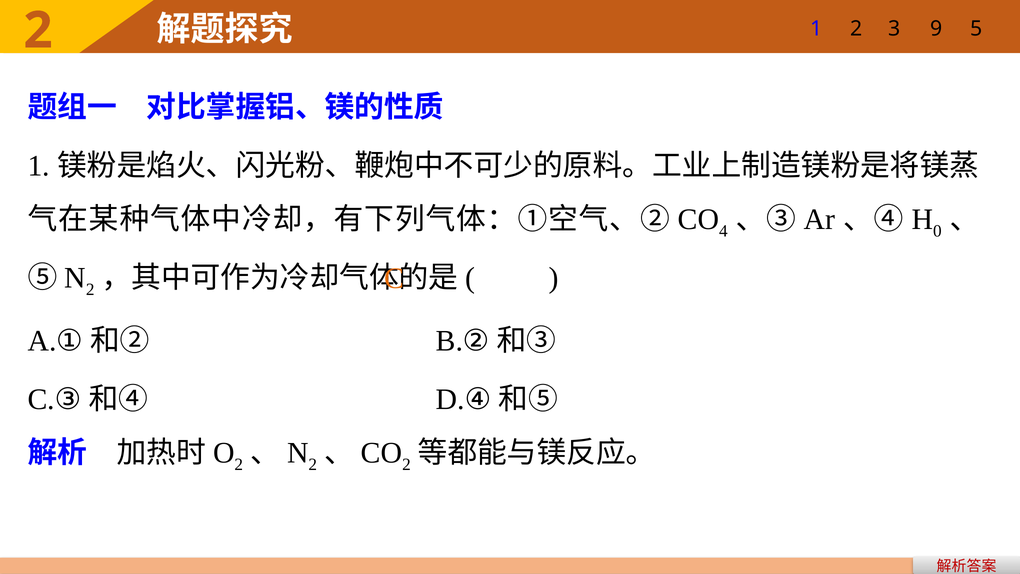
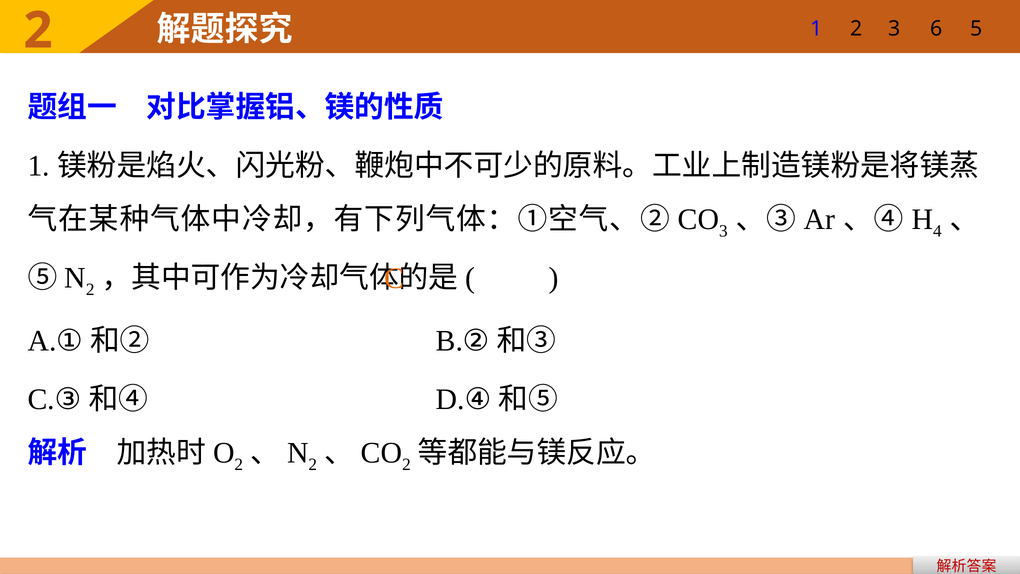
9: 9 -> 6
4 at (723, 231): 4 -> 3
0: 0 -> 4
